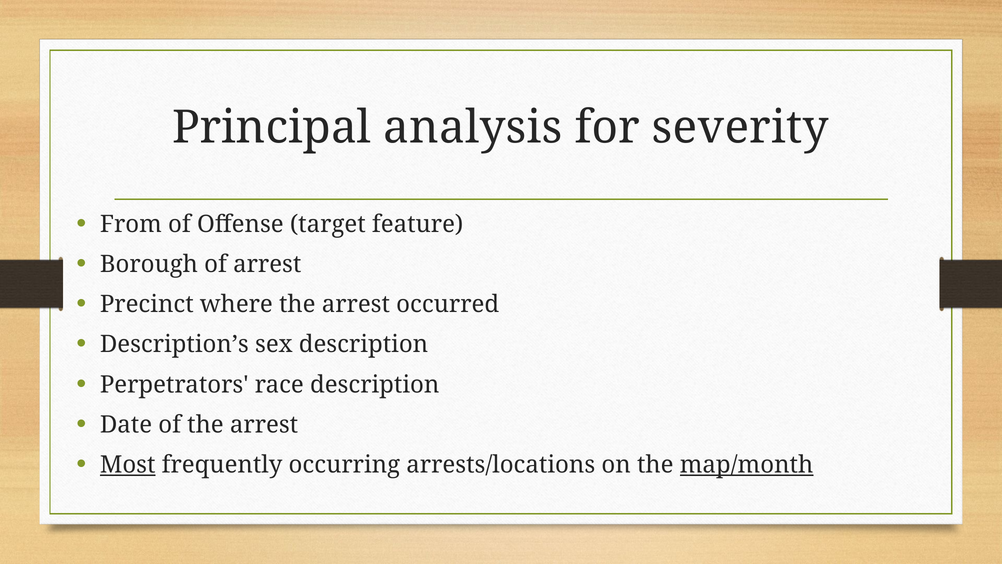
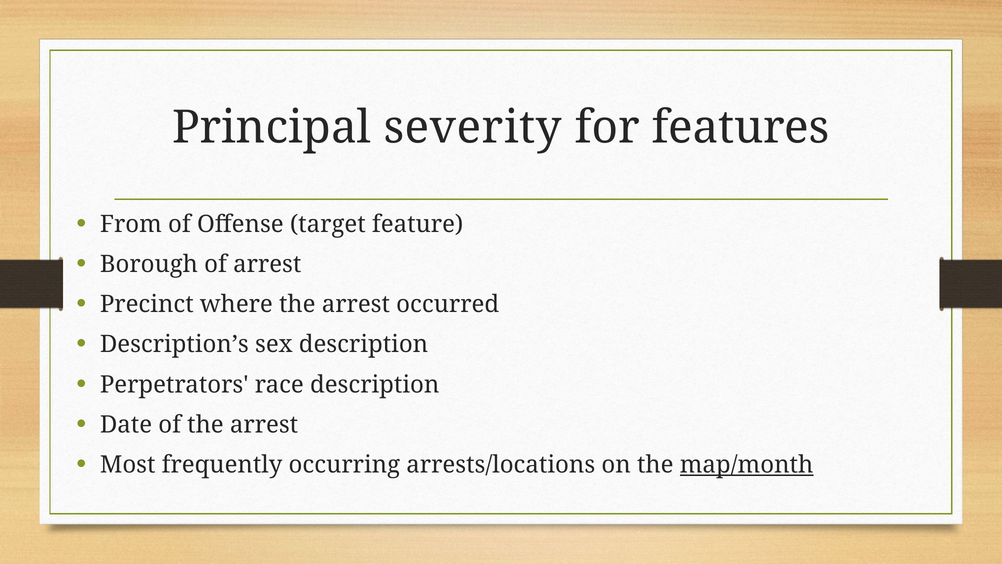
analysis: analysis -> severity
severity: severity -> features
Most underline: present -> none
